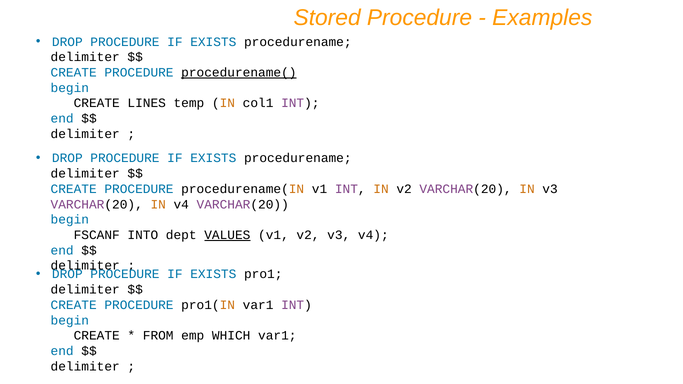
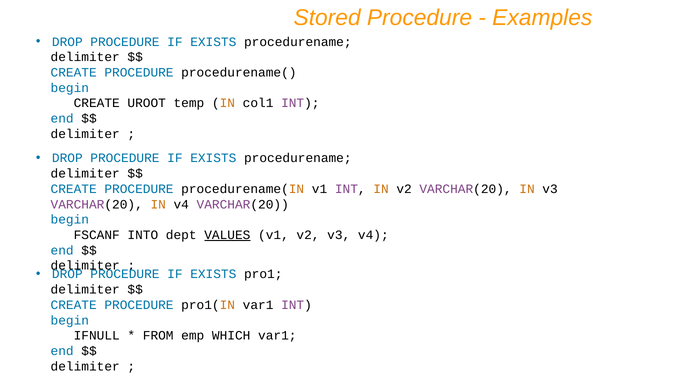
procedurename( underline: present -> none
LINES: LINES -> UROOT
CREATE at (97, 336): CREATE -> IFNULL
